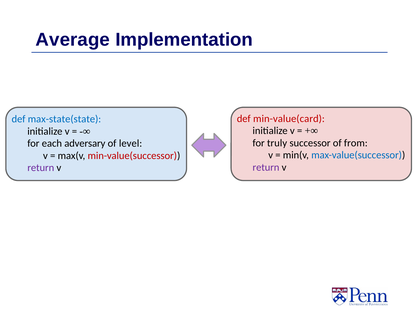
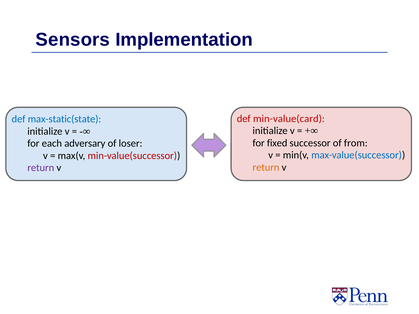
Average: Average -> Sensors
max-state(state: max-state(state -> max-static(state
truly: truly -> fixed
level: level -> loser
return at (266, 167) colour: purple -> orange
